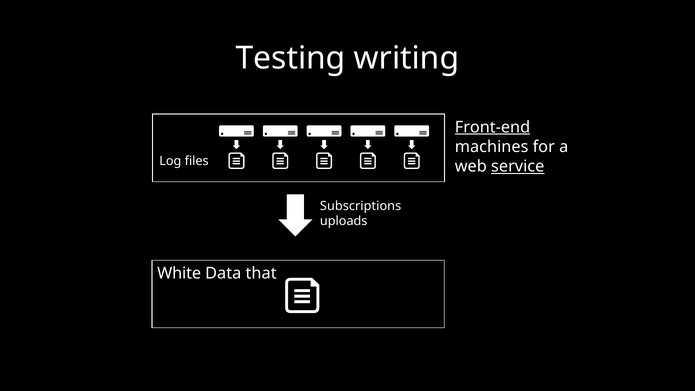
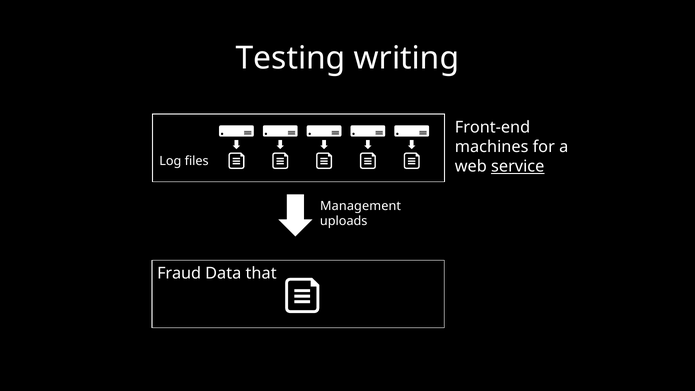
Front-end underline: present -> none
Subscriptions: Subscriptions -> Management
White: White -> Fraud
